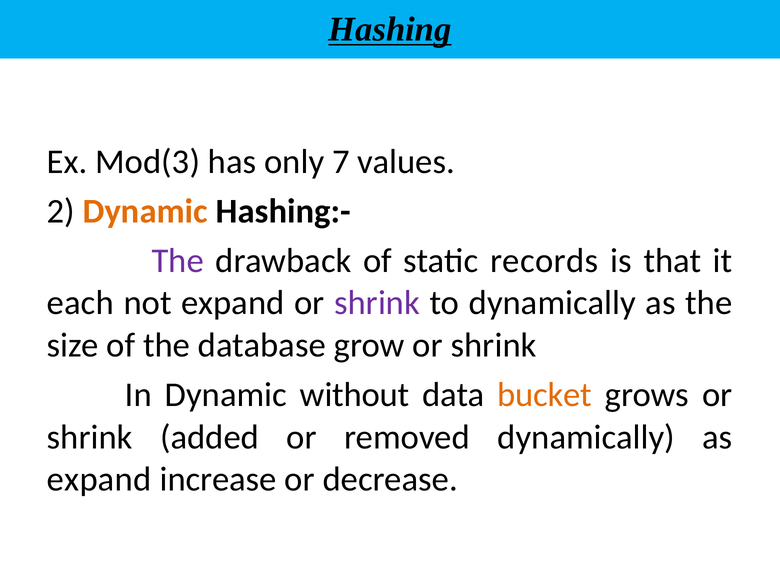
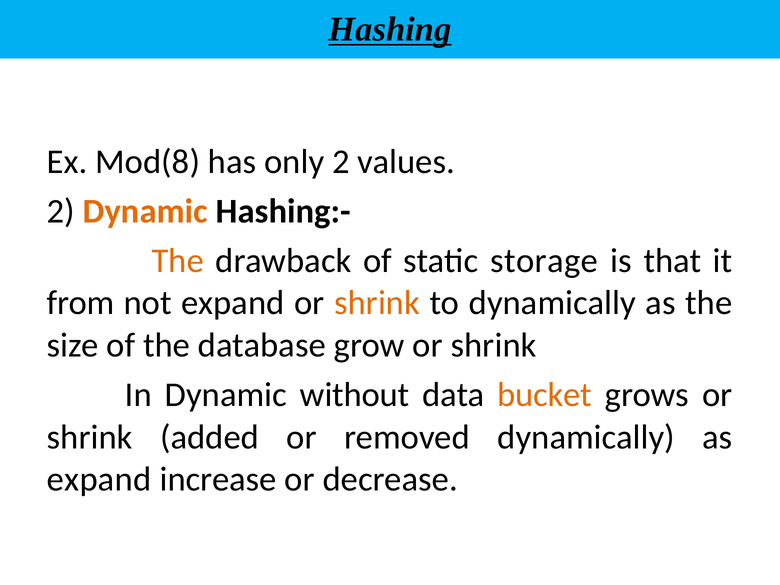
Mod(3: Mod(3 -> Mod(8
only 7: 7 -> 2
The at (178, 261) colour: purple -> orange
records: records -> storage
each: each -> from
shrink at (377, 303) colour: purple -> orange
